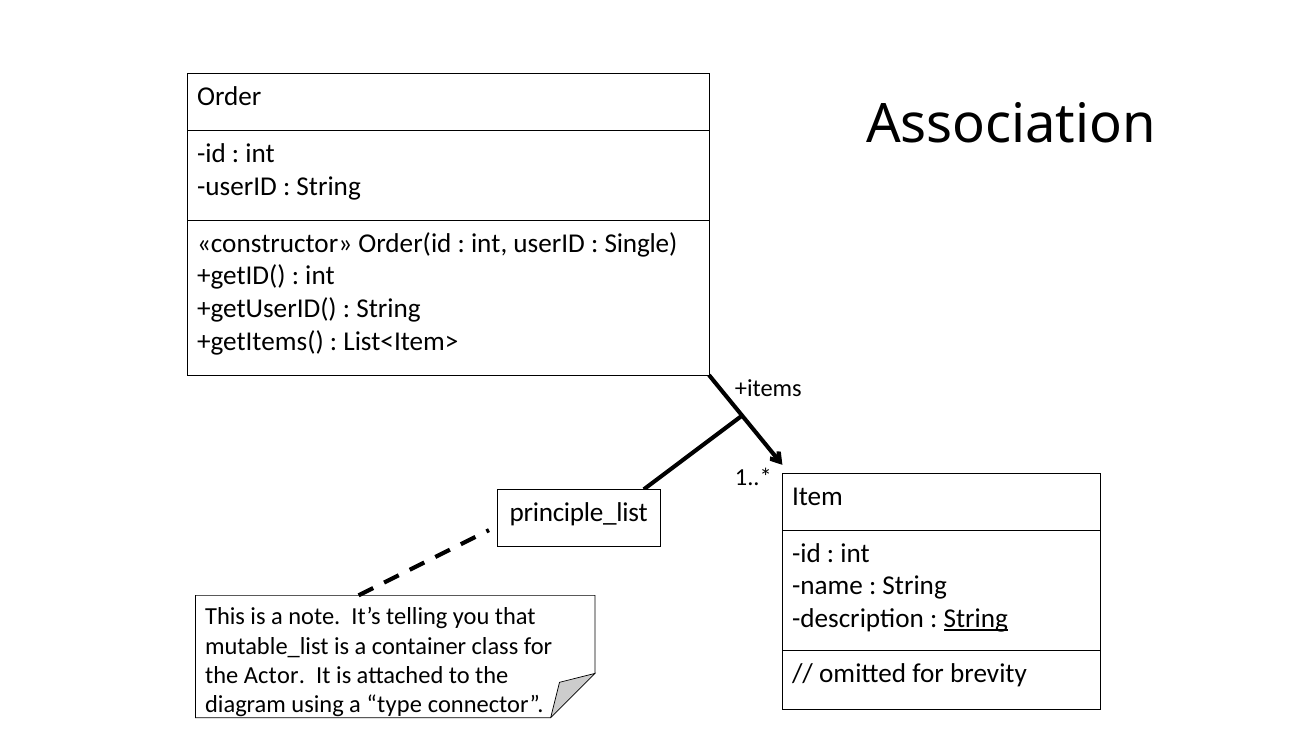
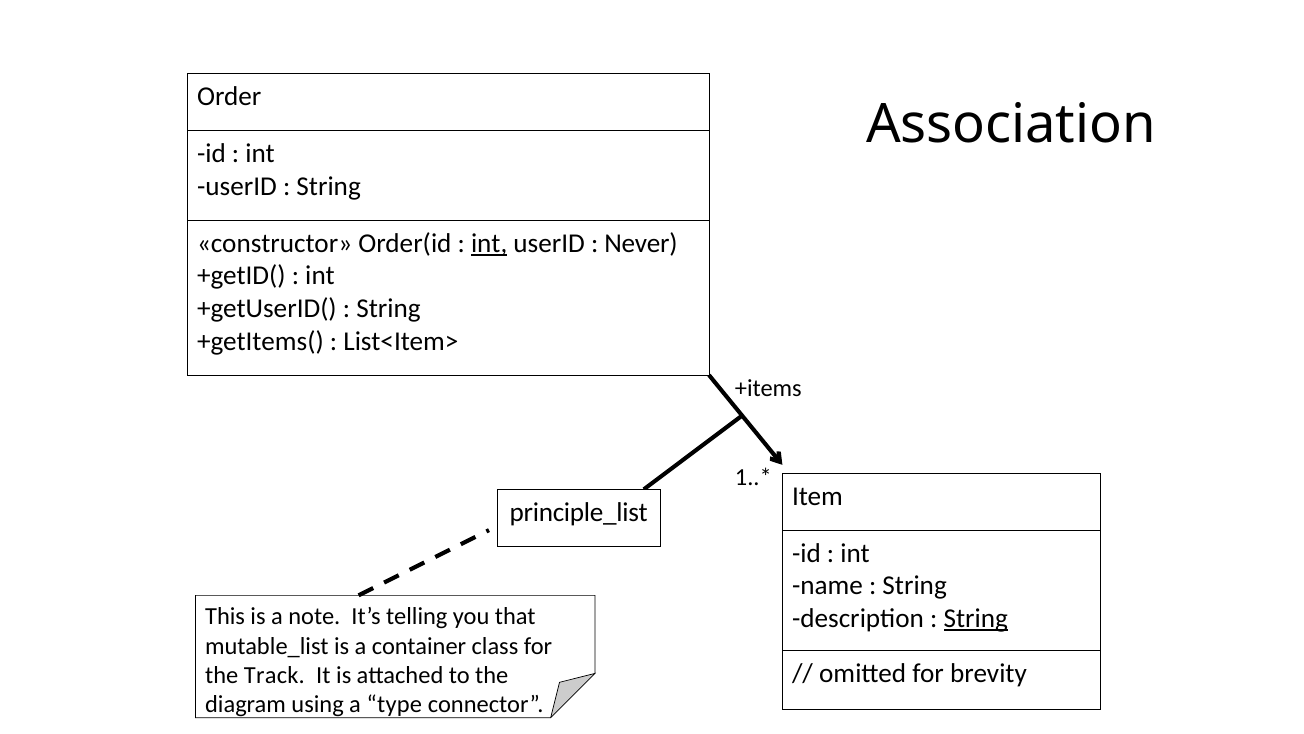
int at (489, 243) underline: none -> present
Single: Single -> Never
Actor: Actor -> Track
